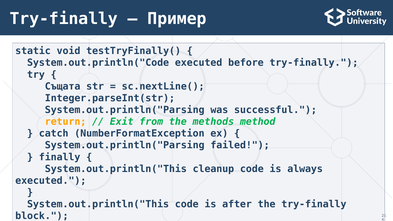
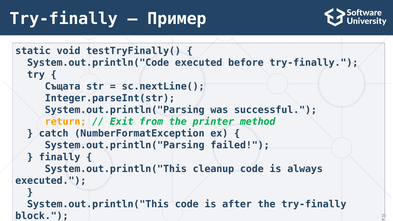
methods: methods -> printer
